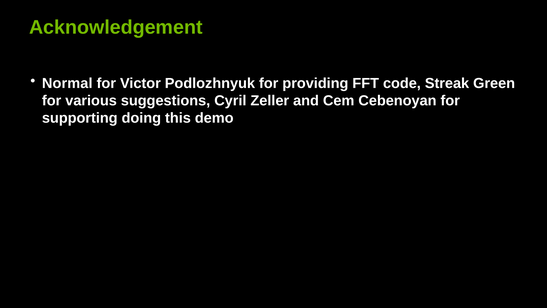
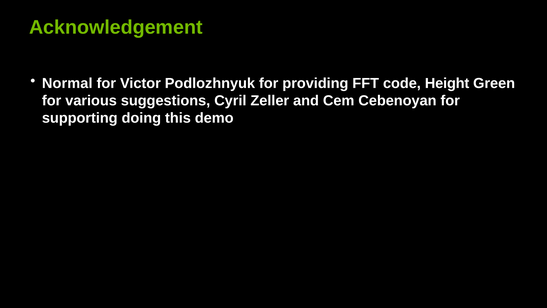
Streak: Streak -> Height
